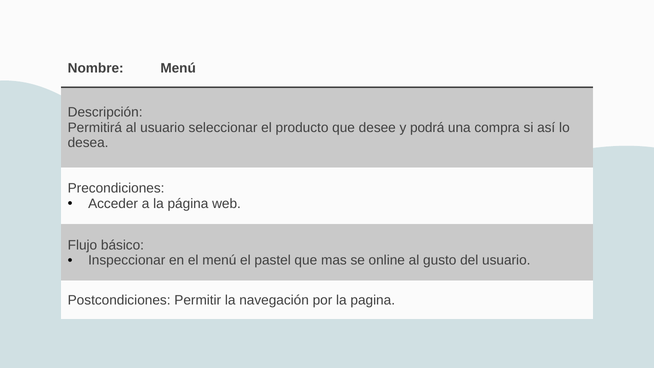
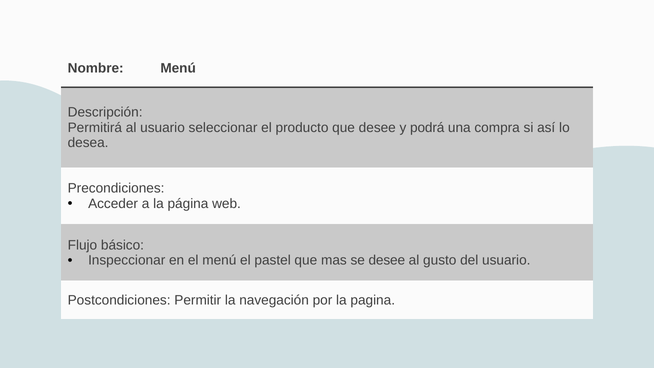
se online: online -> desee
